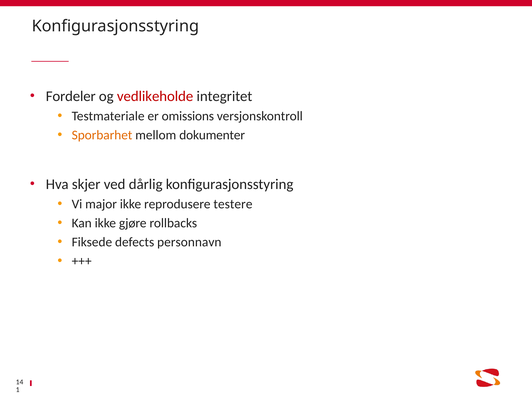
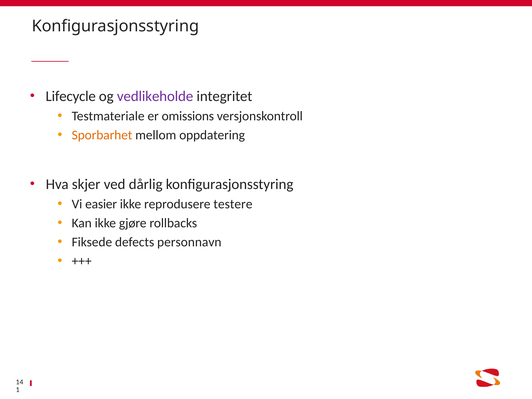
Fordeler: Fordeler -> Lifecycle
vedlikeholde colour: red -> purple
dokumenter: dokumenter -> oppdatering
major: major -> easier
